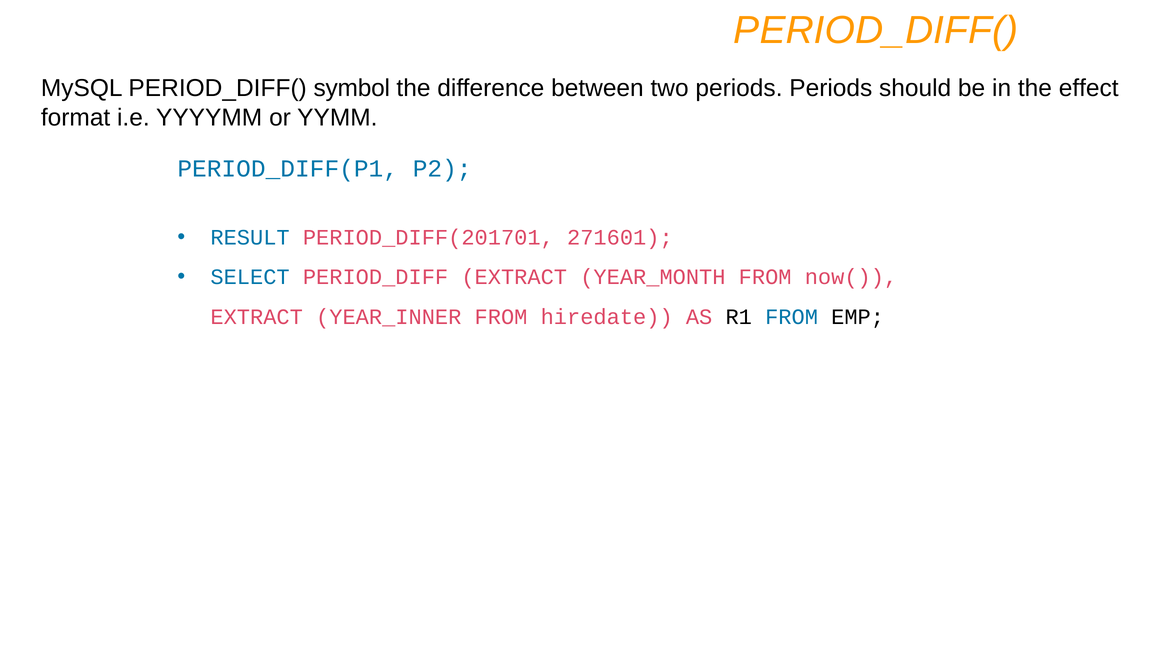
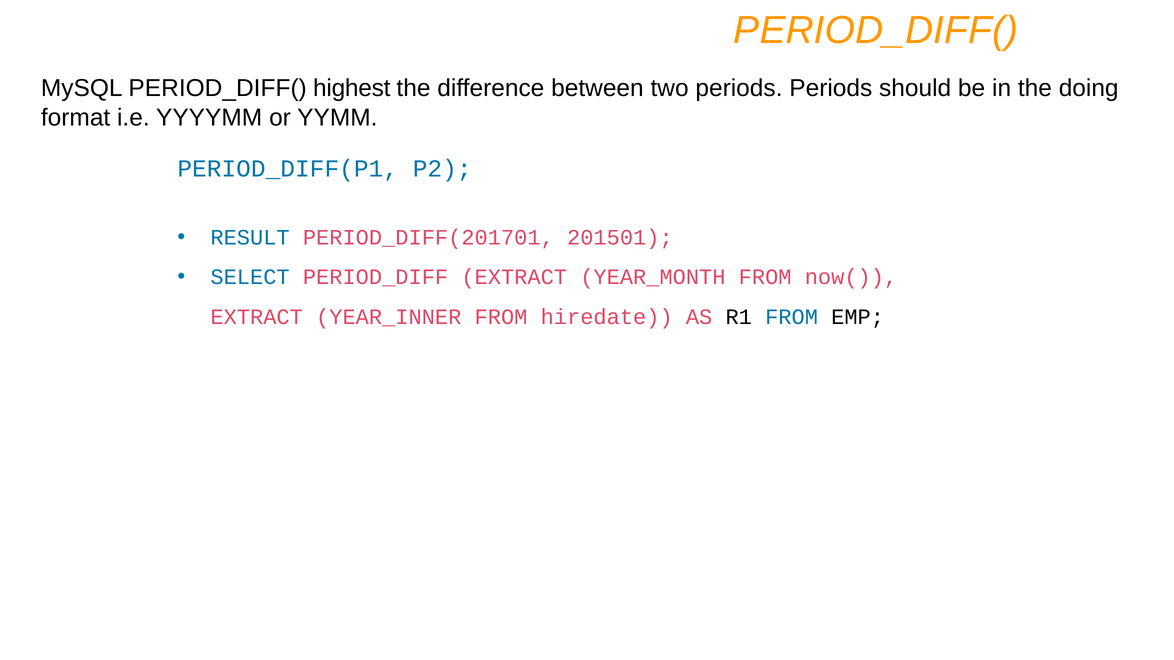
symbol: symbol -> highest
effect: effect -> doing
271601: 271601 -> 201501
